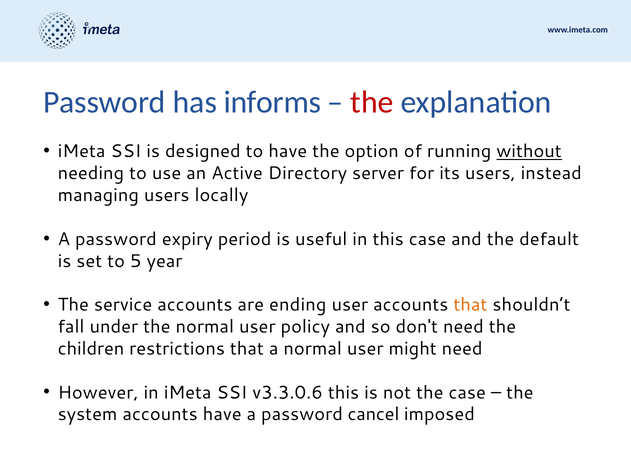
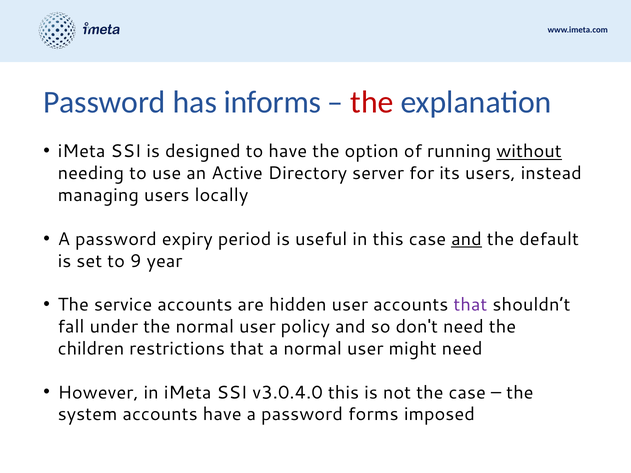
and at (467, 239) underline: none -> present
5: 5 -> 9
ending: ending -> hidden
that at (470, 305) colour: orange -> purple
v3.3.0.6: v3.3.0.6 -> v3.0.4.0
cancel: cancel -> forms
